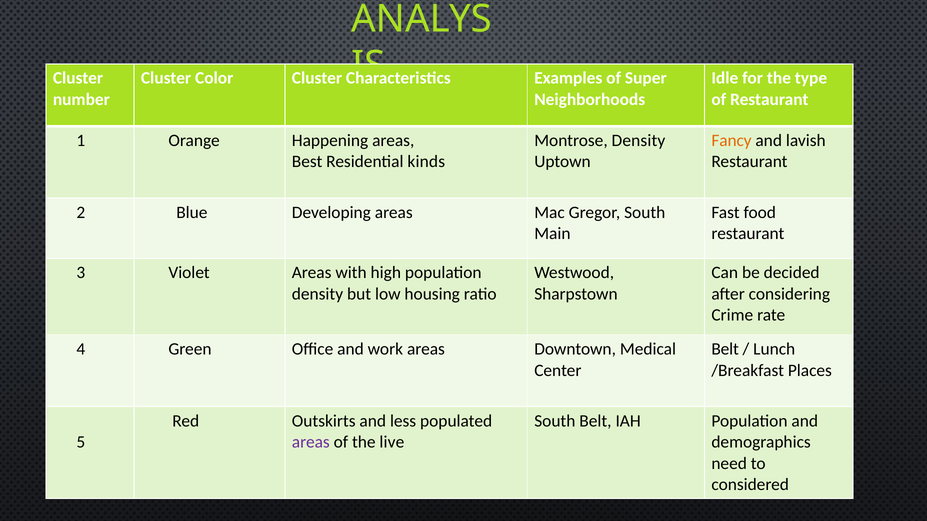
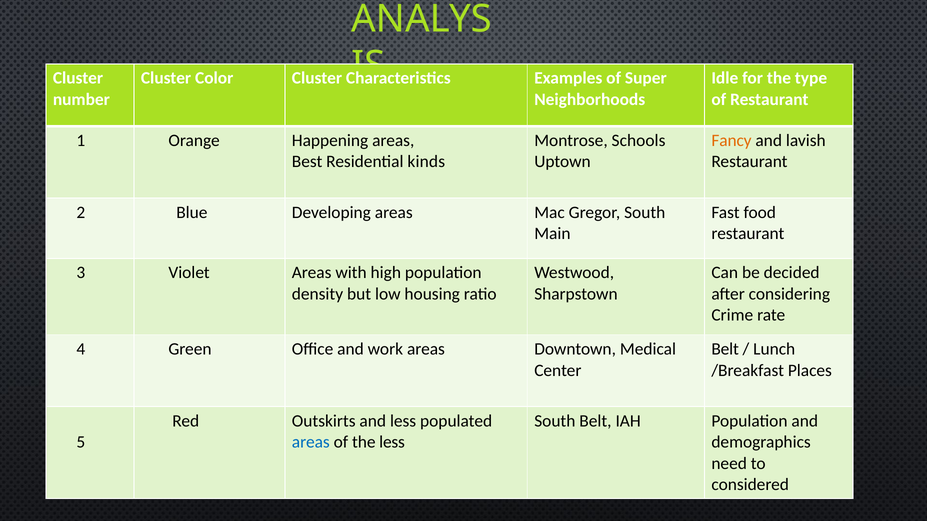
Montrose Density: Density -> Schools
areas at (311, 443) colour: purple -> blue
the live: live -> less
